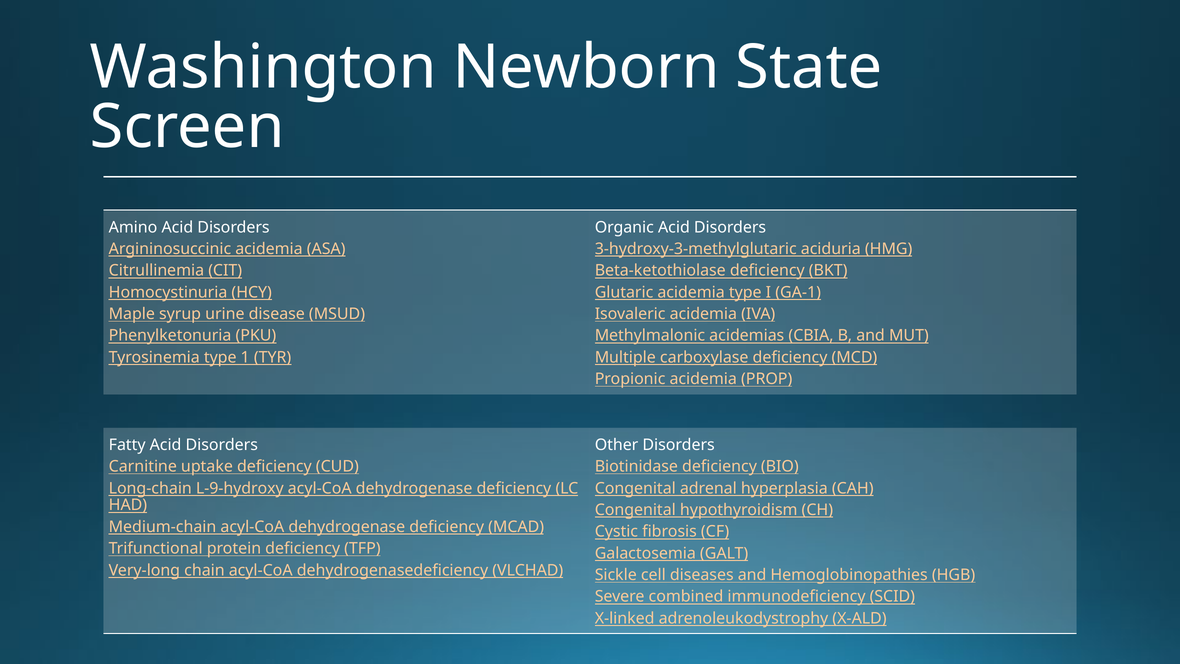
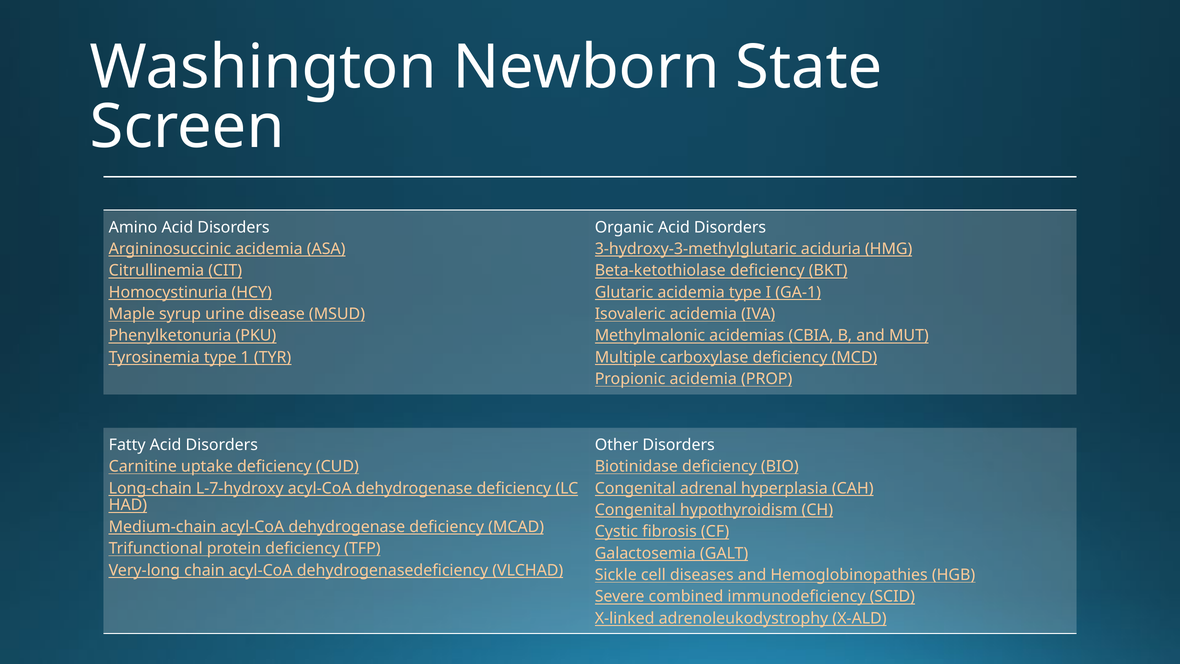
L-9-hydroxy: L-9-hydroxy -> L-7-hydroxy
